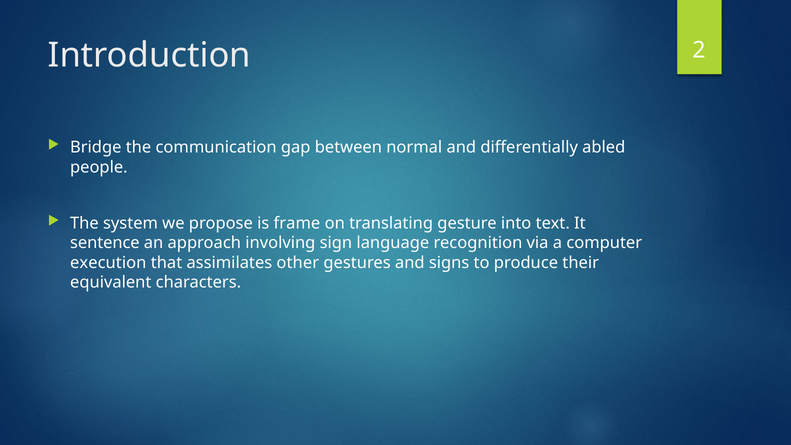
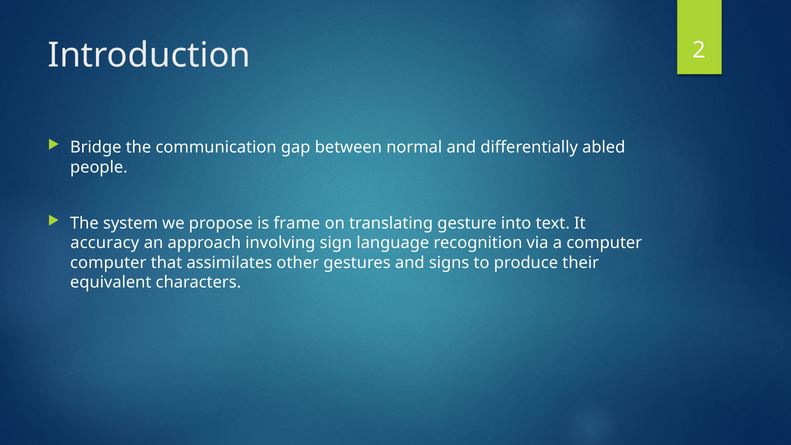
sentence: sentence -> accuracy
execution at (108, 263): execution -> computer
